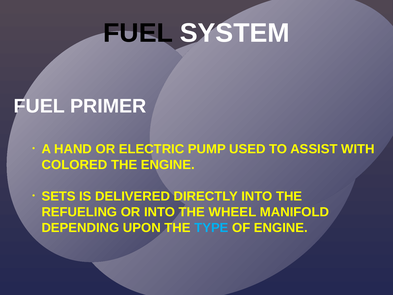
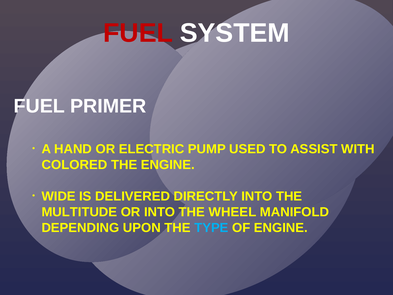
FUEL at (138, 33) colour: black -> red
SETS: SETS -> WIDE
REFUELING: REFUELING -> MULTITUDE
